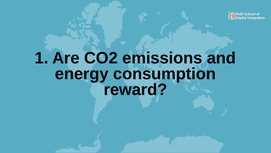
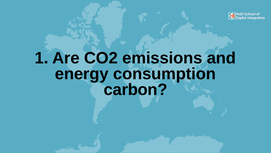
reward: reward -> carbon
